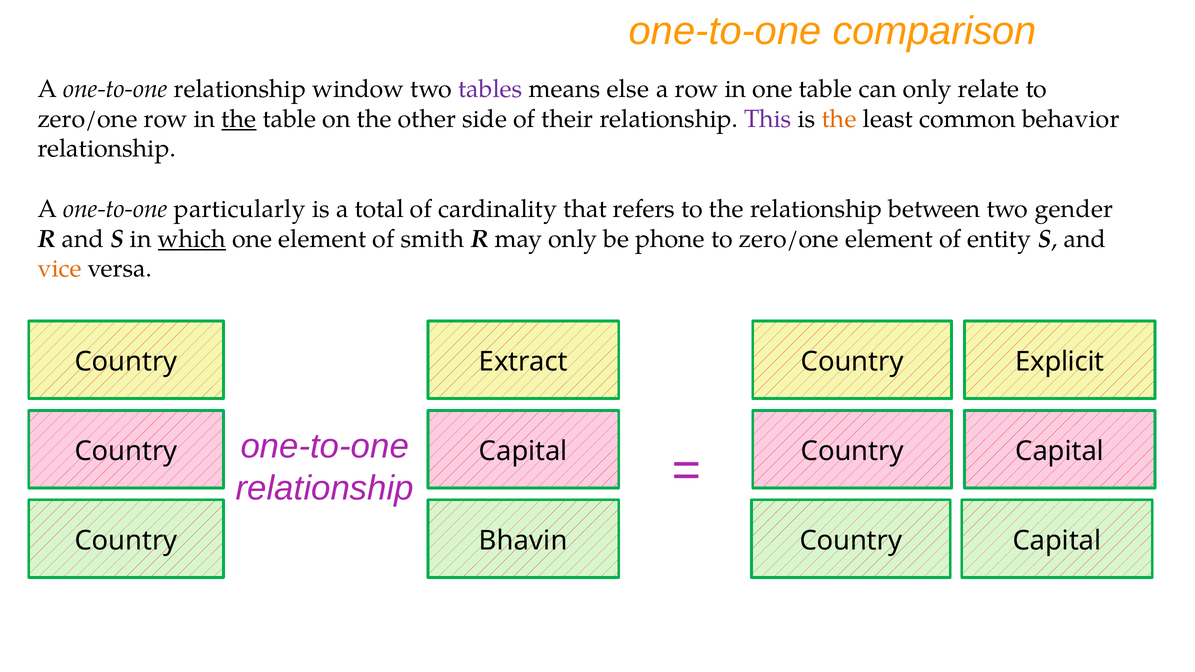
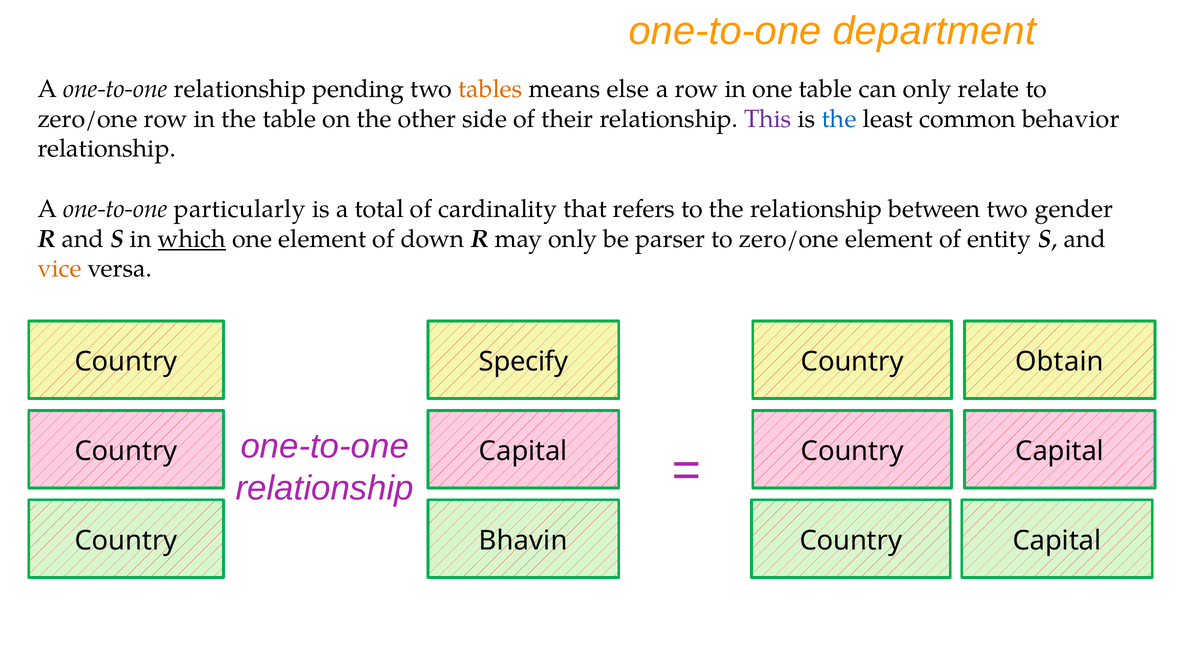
comparison: comparison -> department
window: window -> pending
tables colour: purple -> orange
the at (239, 119) underline: present -> none
the at (839, 119) colour: orange -> blue
smith: smith -> down
phone: phone -> parser
Extract: Extract -> Specify
Explicit: Explicit -> Obtain
